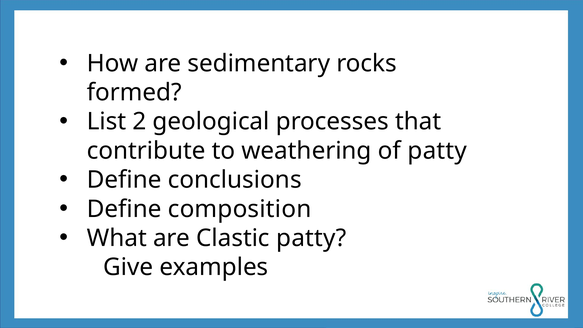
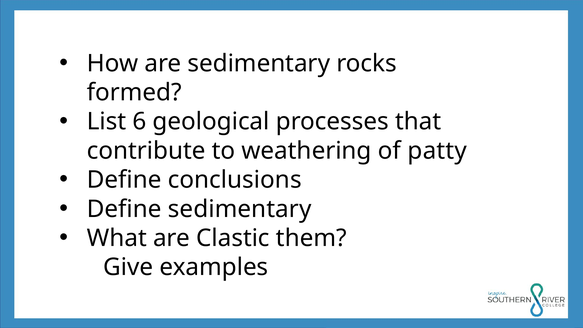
2: 2 -> 6
Define composition: composition -> sedimentary
Clastic patty: patty -> them
